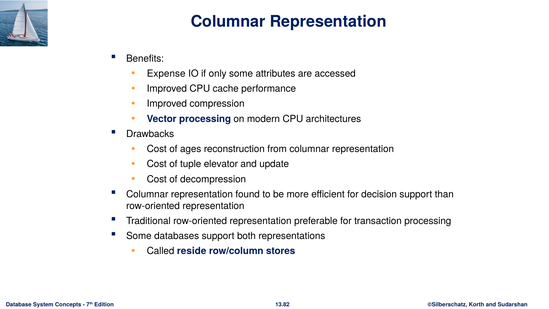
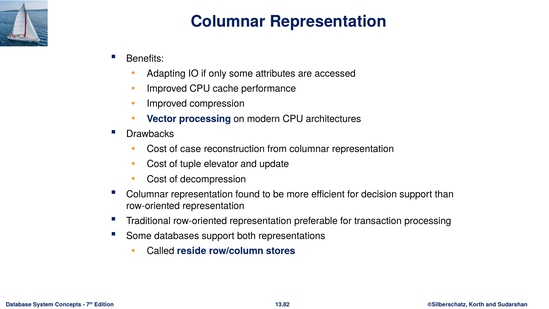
Expense: Expense -> Adapting
ages: ages -> case
